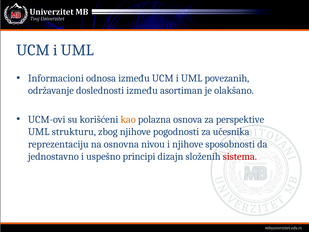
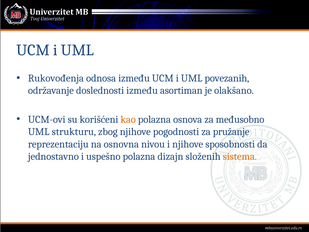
Informacioni: Informacioni -> Rukovođenja
perspektive: perspektive -> međusobno
učesnika: učesnika -> pružanje
uspešno principi: principi -> polazna
sistema colour: red -> orange
